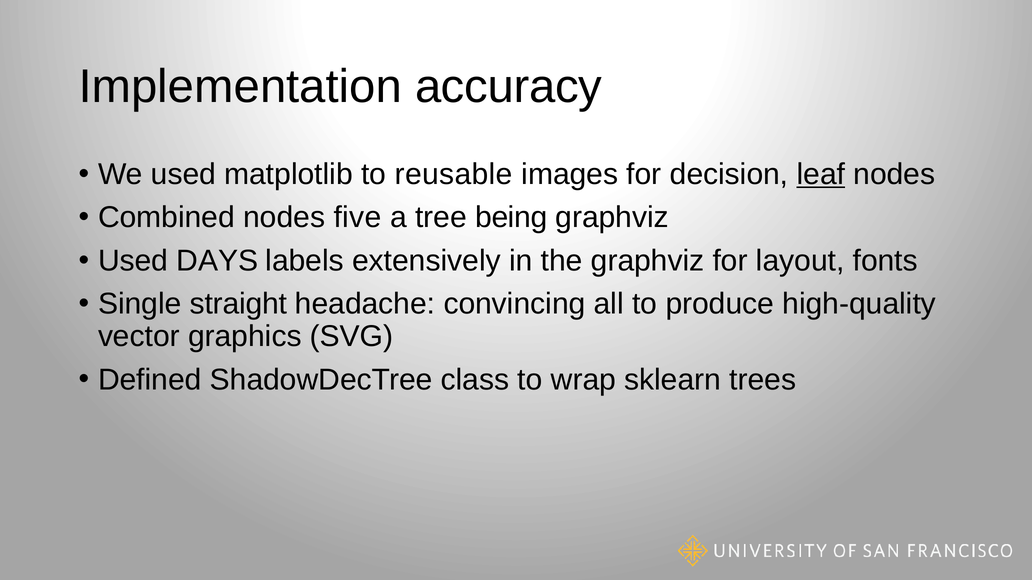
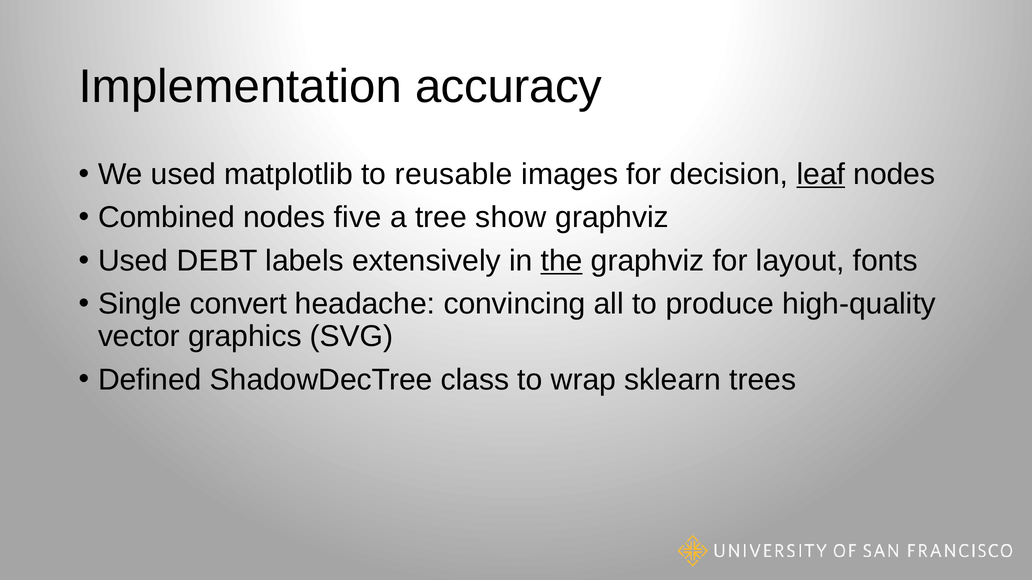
being: being -> show
DAYS: DAYS -> DEBT
the underline: none -> present
straight: straight -> convert
